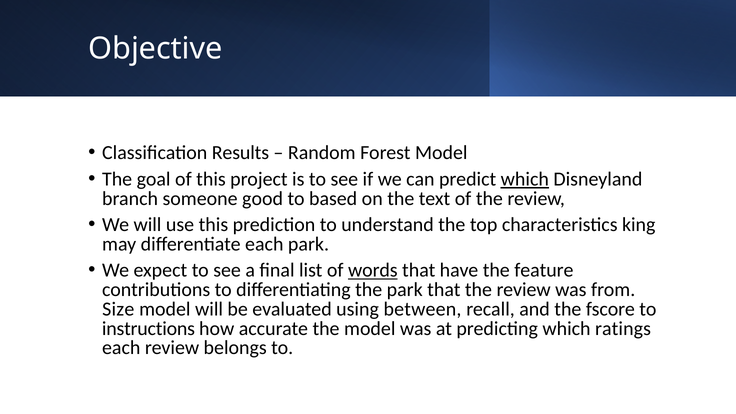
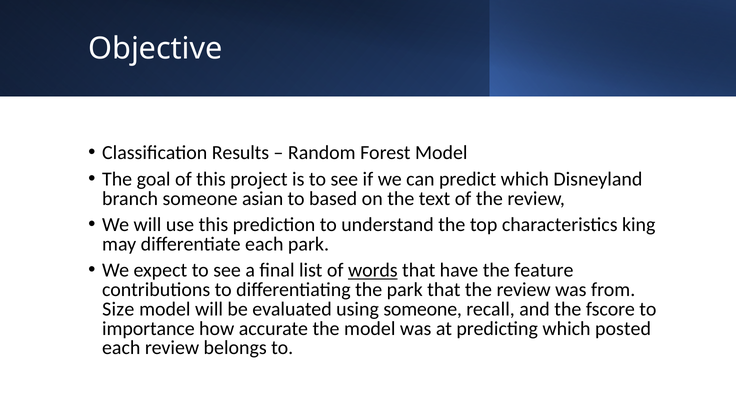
which at (525, 179) underline: present -> none
good: good -> asian
using between: between -> someone
instructions: instructions -> importance
ratings: ratings -> posted
